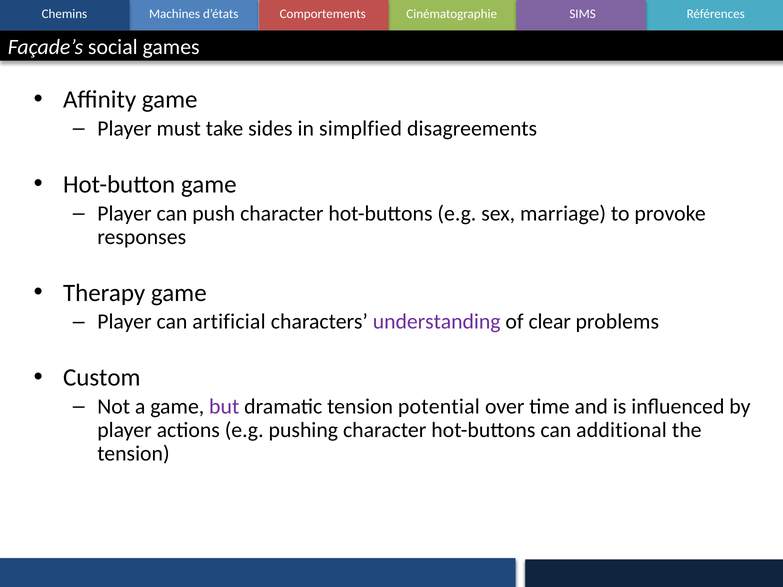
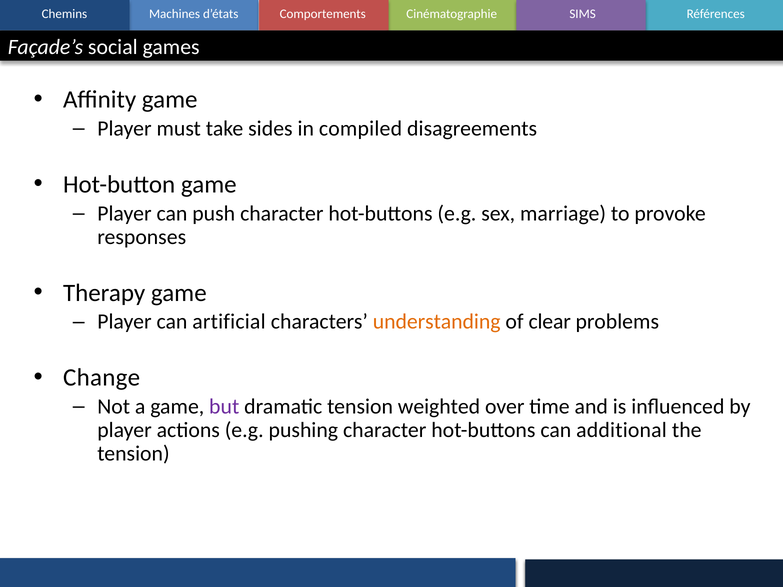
simplfied: simplfied -> compiled
understanding colour: purple -> orange
Custom: Custom -> Change
potential: potential -> weighted
